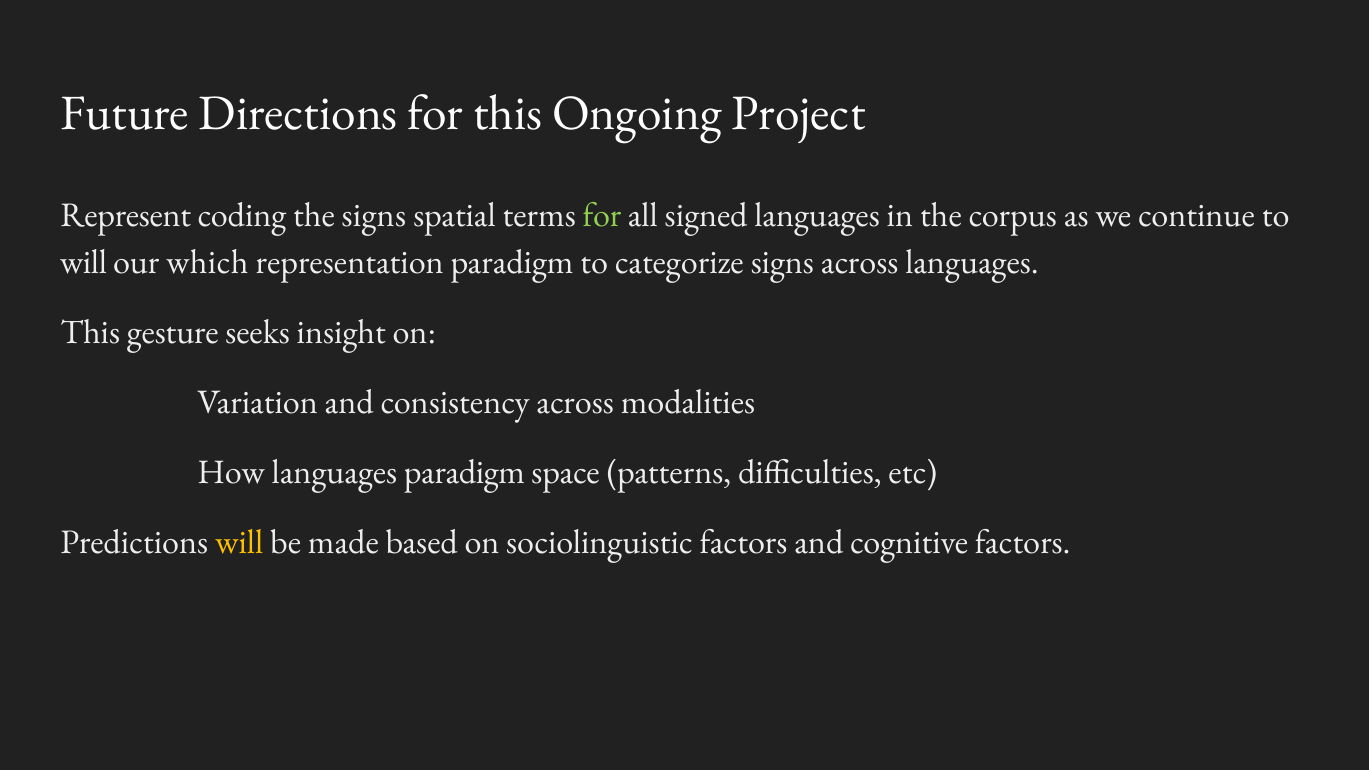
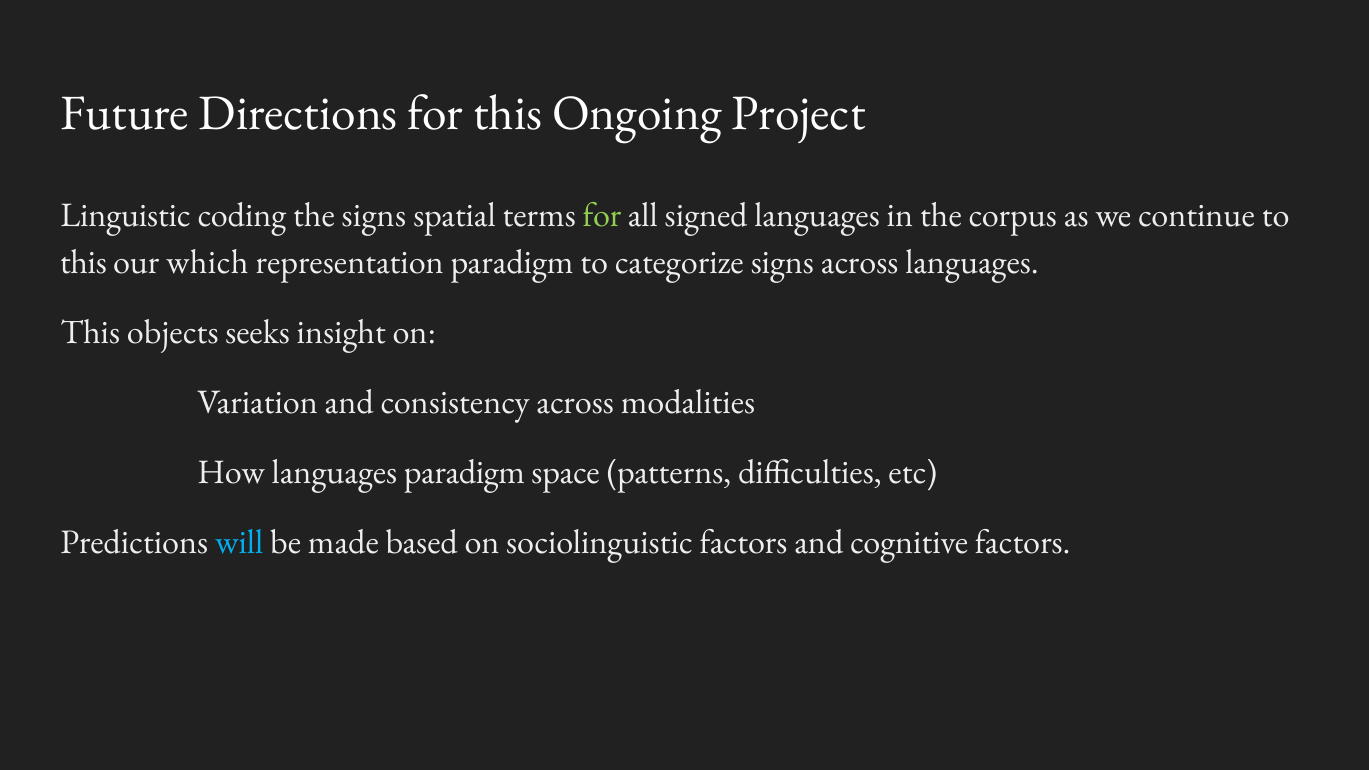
Represent: Represent -> Linguistic
will at (83, 263): will -> this
gesture: gesture -> objects
will at (239, 543) colour: yellow -> light blue
